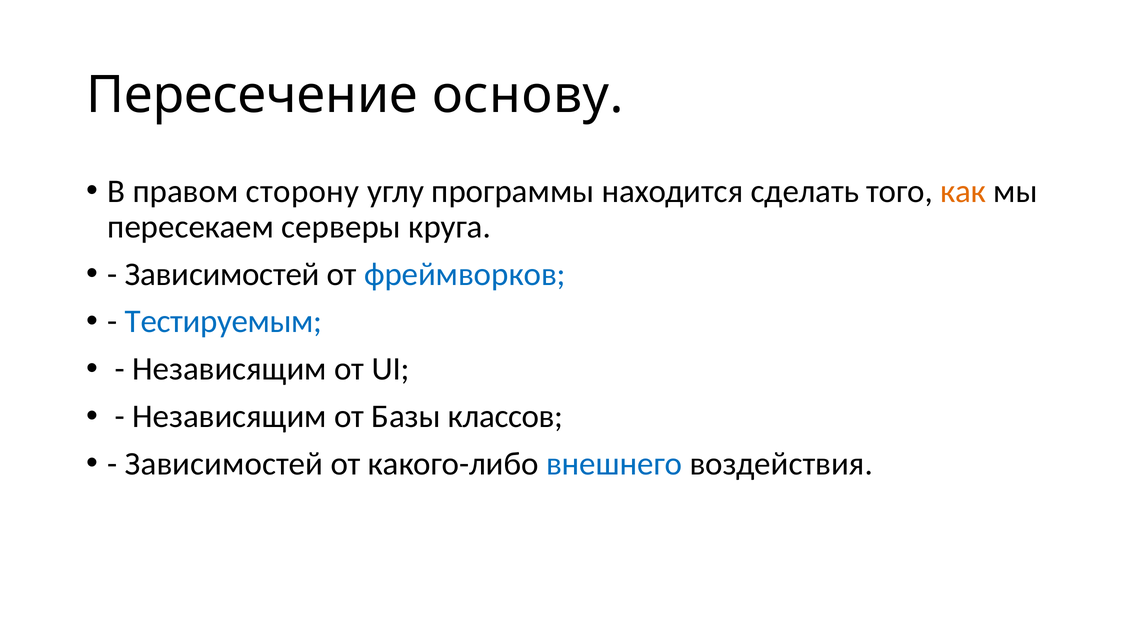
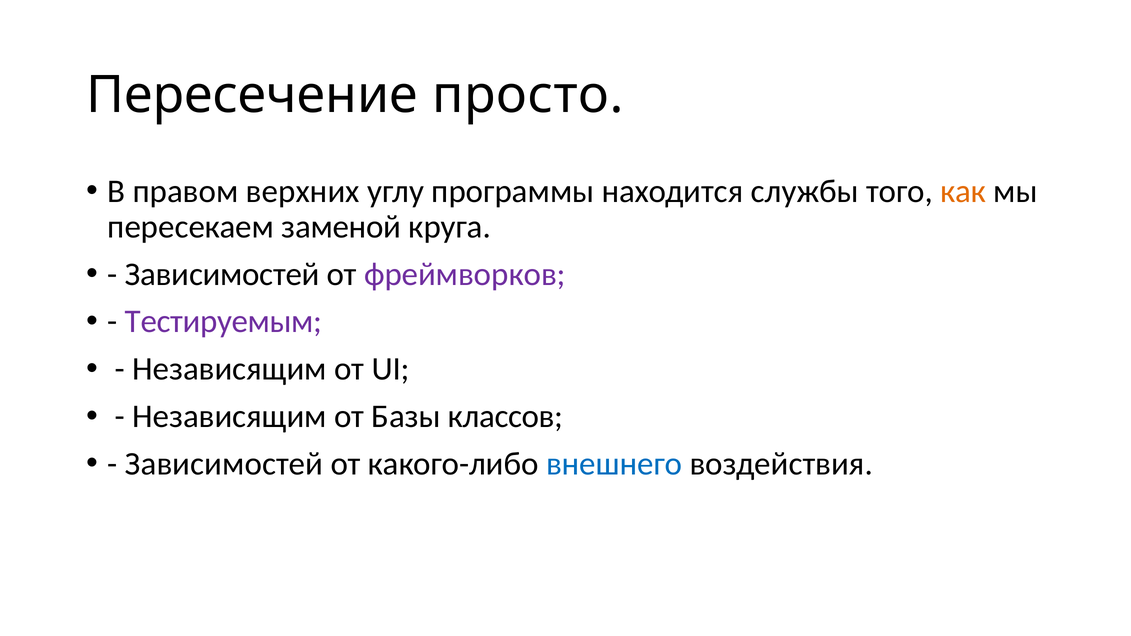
основу: основу -> просто
сторону: сторону -> верхних
сделать: сделать -> службы
серверы: серверы -> заменой
фреймворков colour: blue -> purple
Тестируемым colour: blue -> purple
